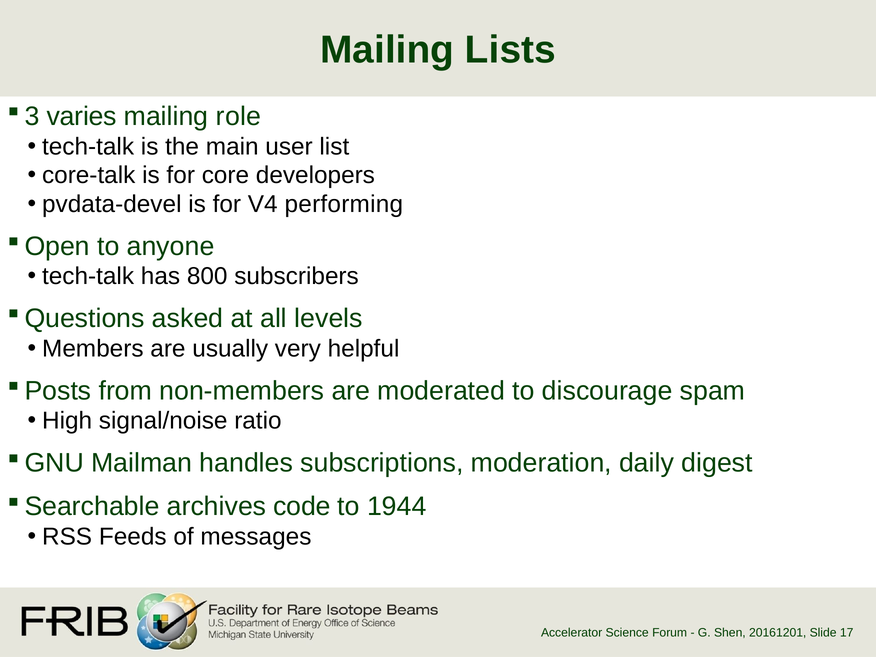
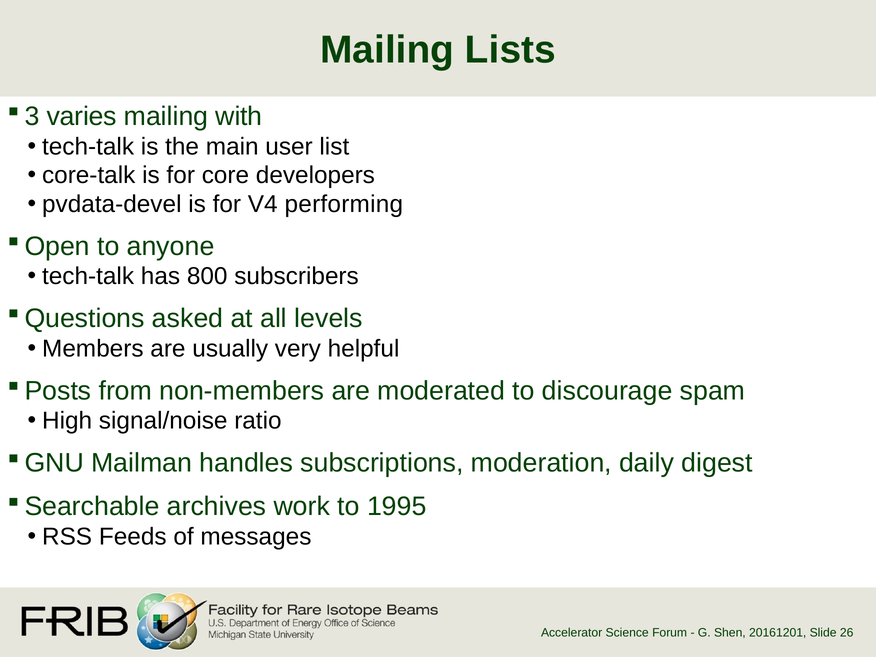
role: role -> with
code: code -> work
1944: 1944 -> 1995
17: 17 -> 26
